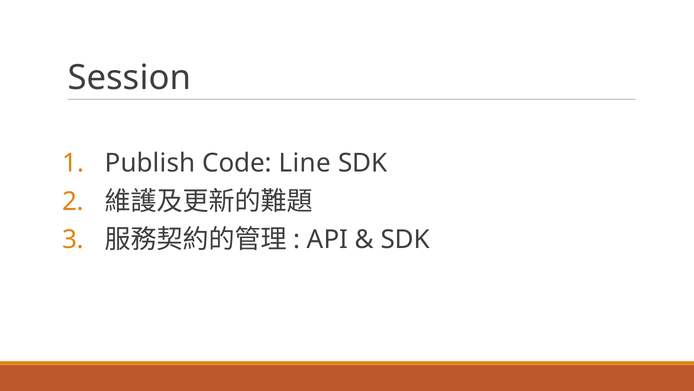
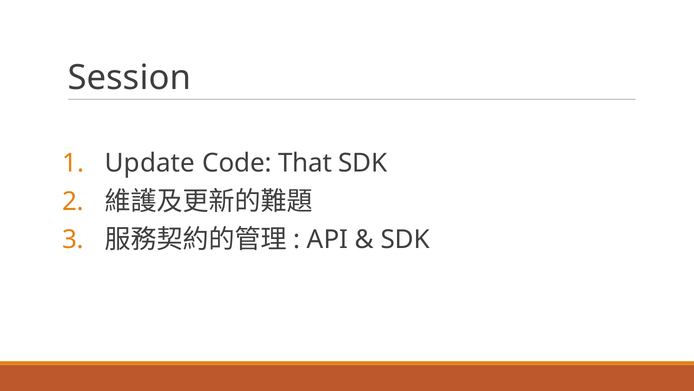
Publish: Publish -> Update
Line: Line -> That
